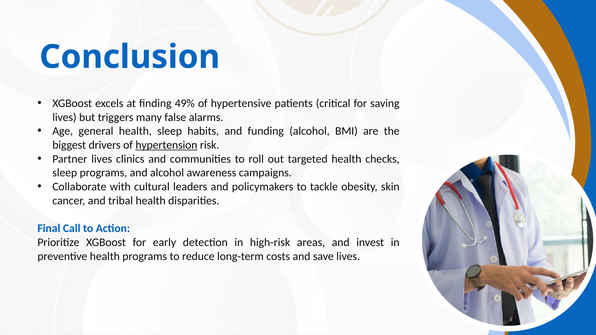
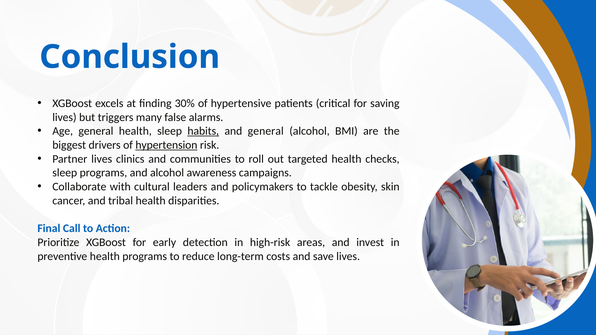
49%: 49% -> 30%
habits underline: none -> present
and funding: funding -> general
